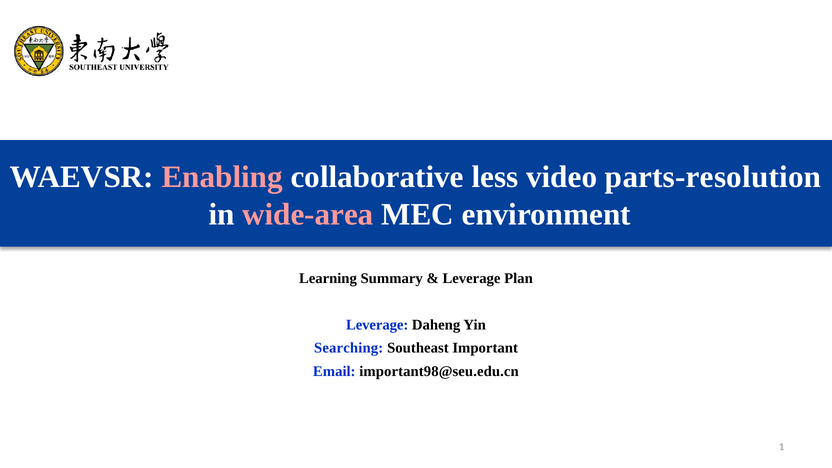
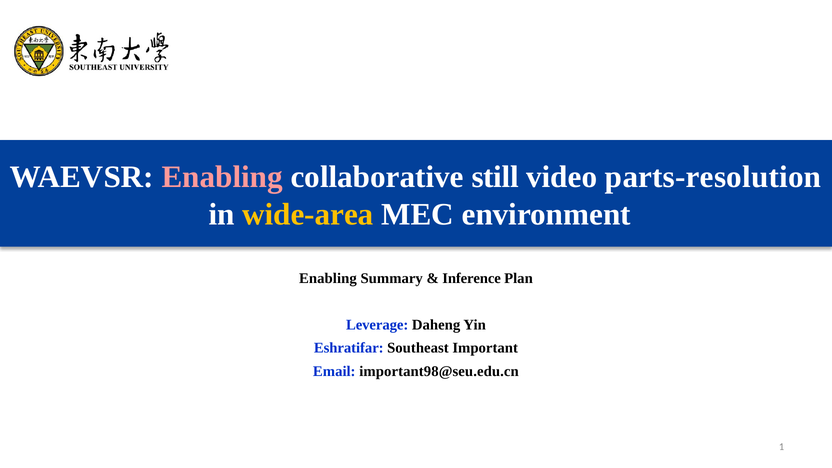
less: less -> still
wide-area colour: pink -> yellow
Learning at (328, 278): Learning -> Enabling
Leverage at (472, 278): Leverage -> Inference
Searching: Searching -> Eshratifar
